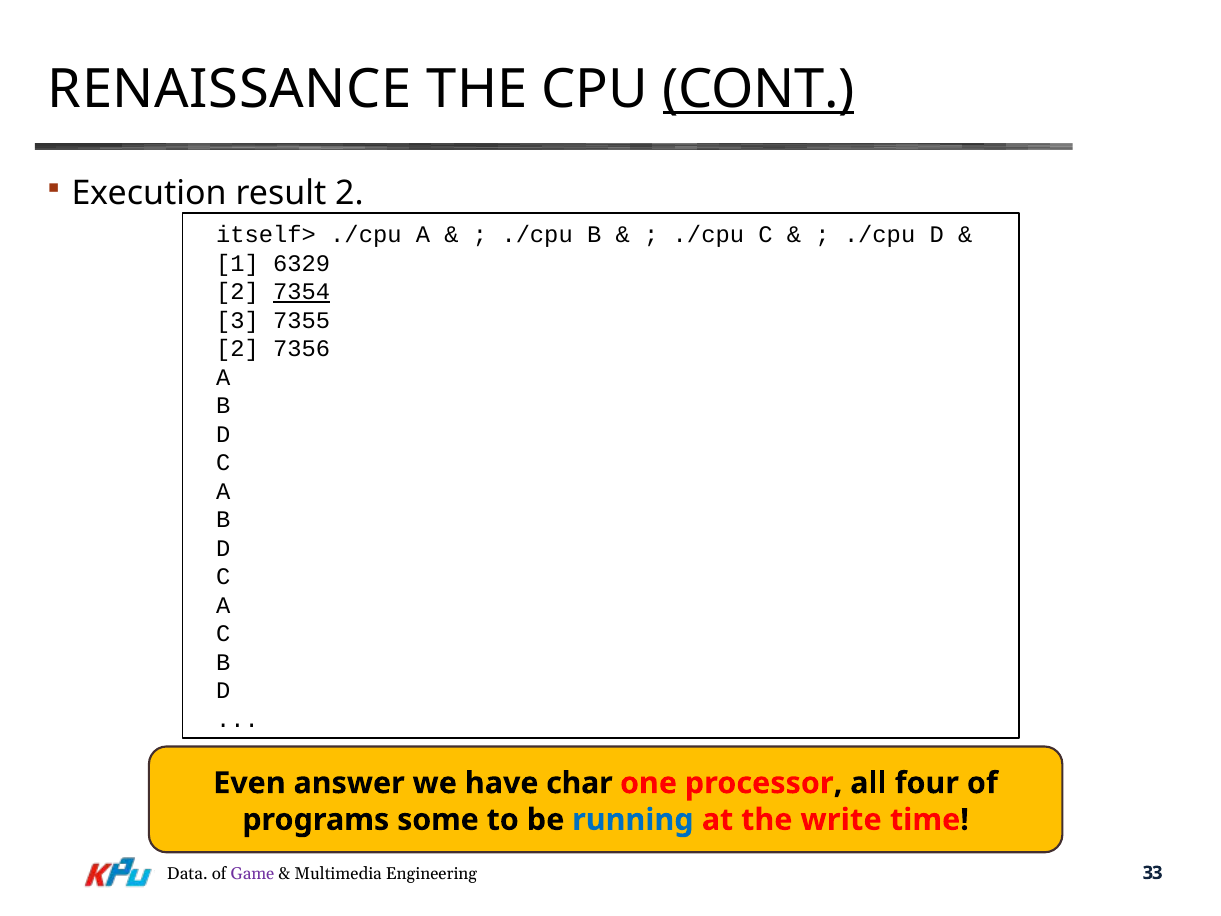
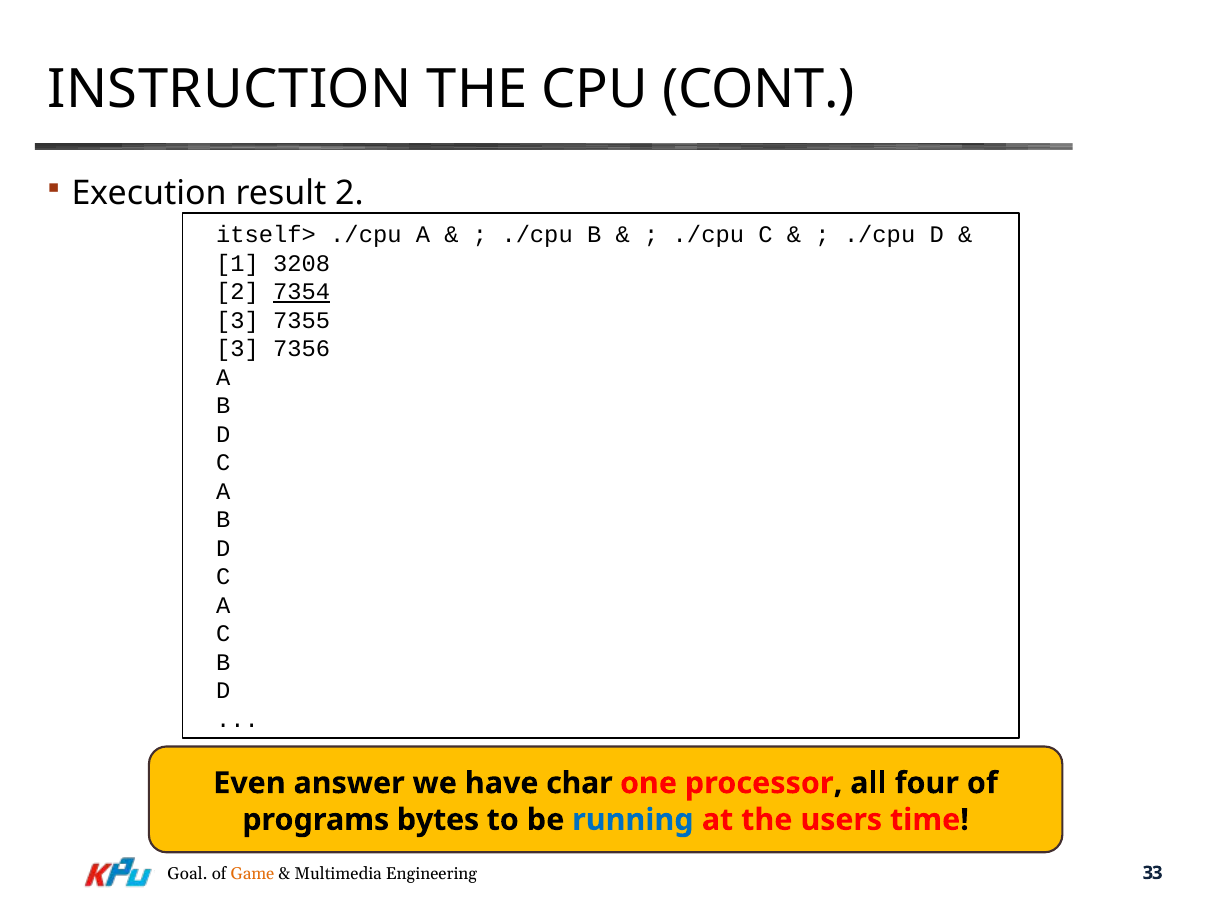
RENAISSANCE: RENAISSANCE -> INSTRUCTION
CONT underline: present -> none
6329: 6329 -> 3208
2 at (237, 349): 2 -> 3
some: some -> bytes
write: write -> users
Data: Data -> Goal
Game colour: purple -> orange
